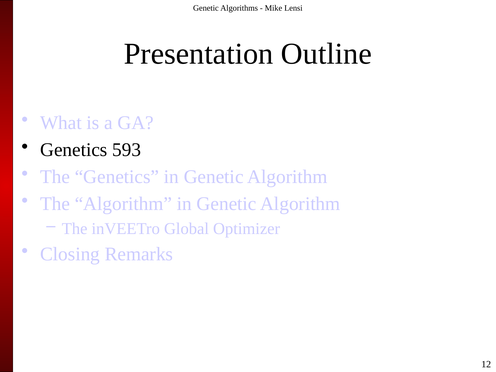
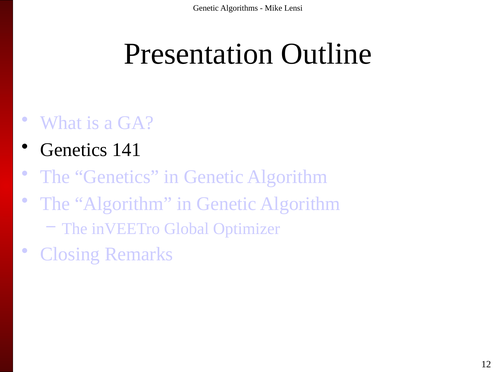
593: 593 -> 141
